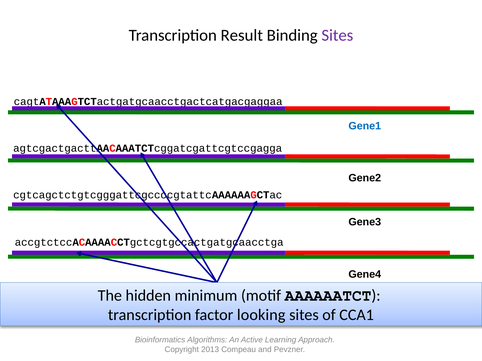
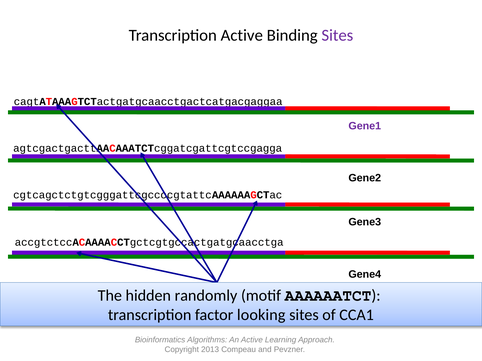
Transcription Result: Result -> Active
Gene1 colour: blue -> purple
minimum: minimum -> randomly
